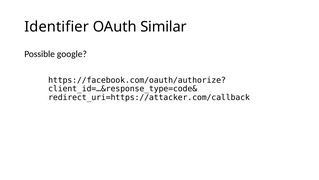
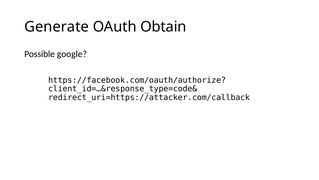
Identifier: Identifier -> Generate
Similar: Similar -> Obtain
